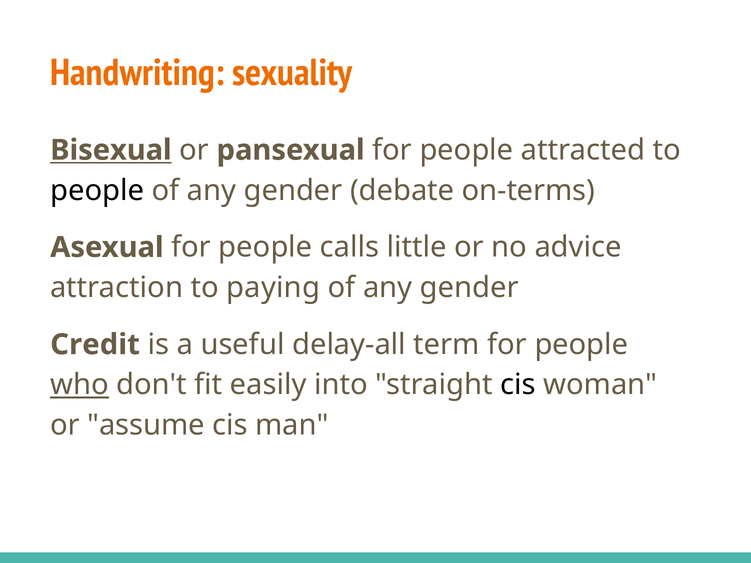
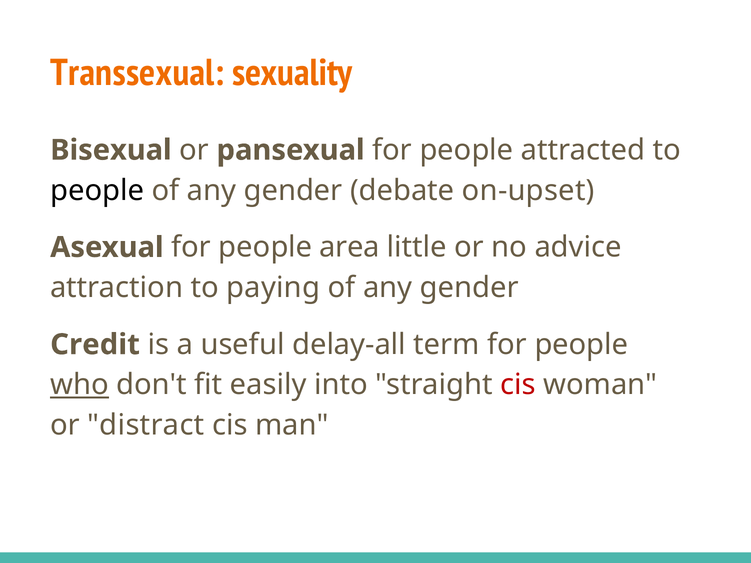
Handwriting: Handwriting -> Transsexual
Bisexual underline: present -> none
on-terms: on-terms -> on-upset
calls: calls -> area
cis at (518, 385) colour: black -> red
assume: assume -> distract
